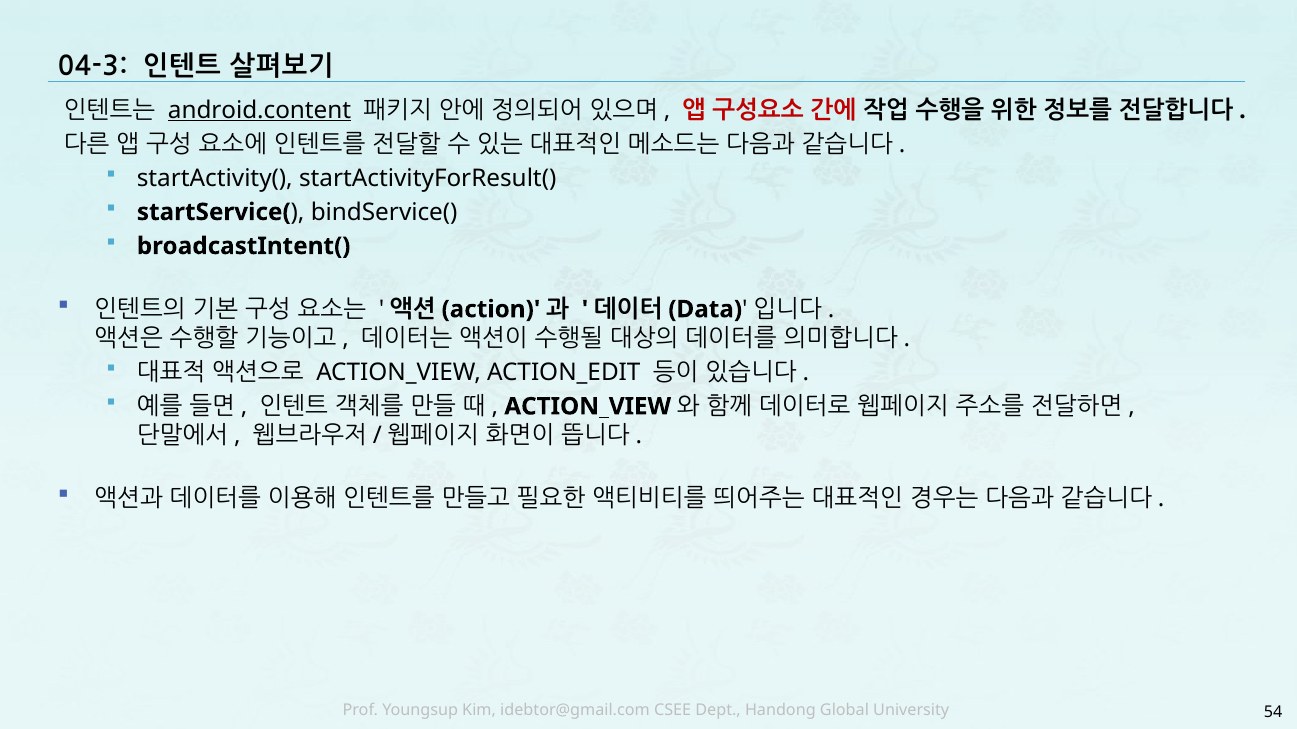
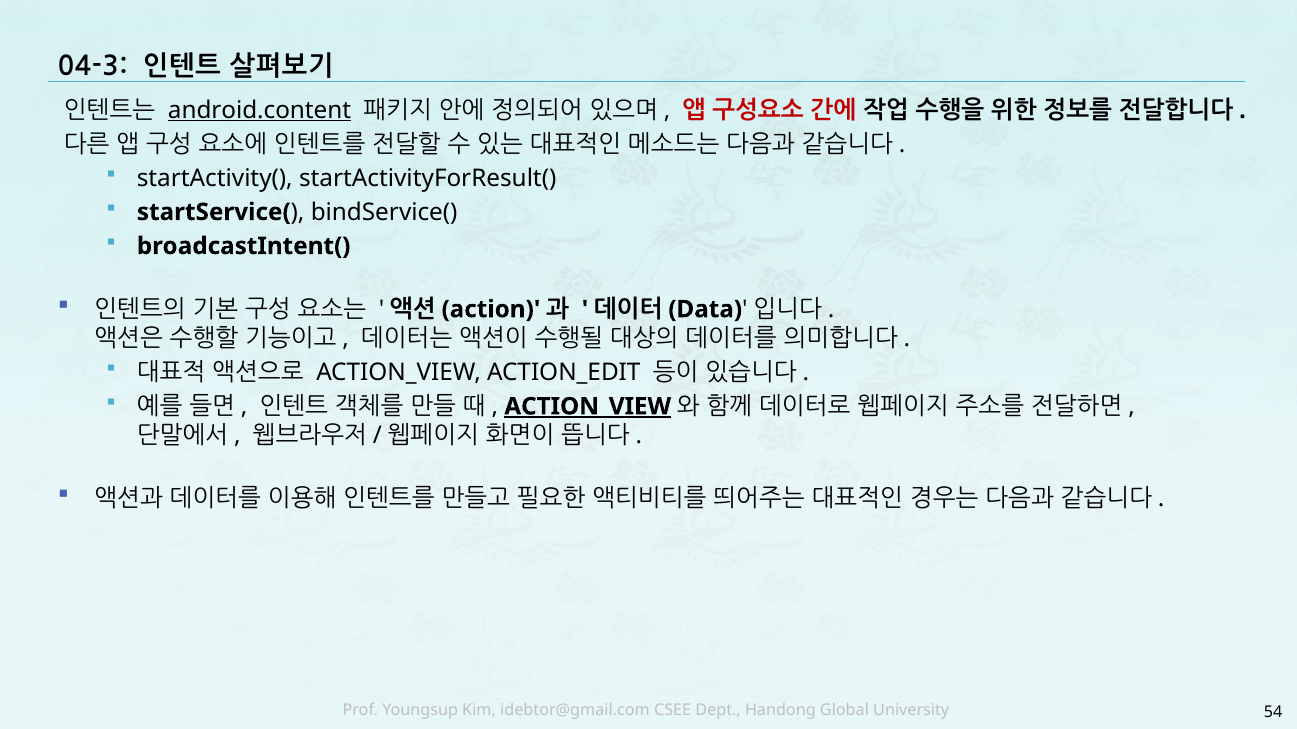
ACTION_VIEW at (588, 407) underline: none -> present
